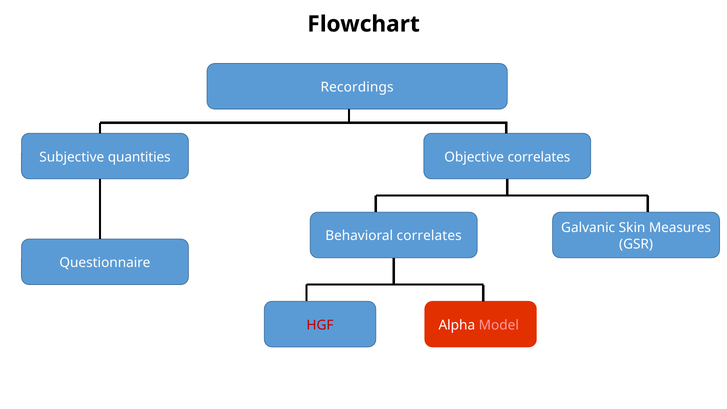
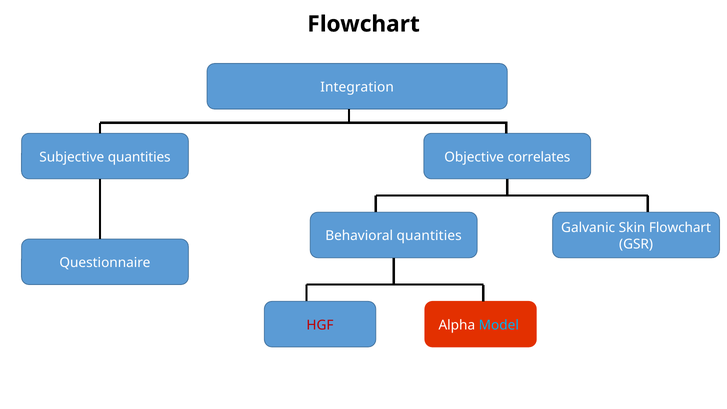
Recordings: Recordings -> Integration
Skin Measures: Measures -> Flowchart
Behavioral correlates: correlates -> quantities
Model colour: pink -> light blue
